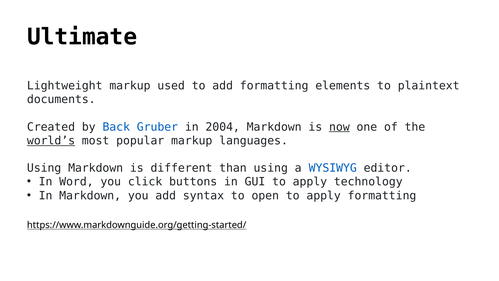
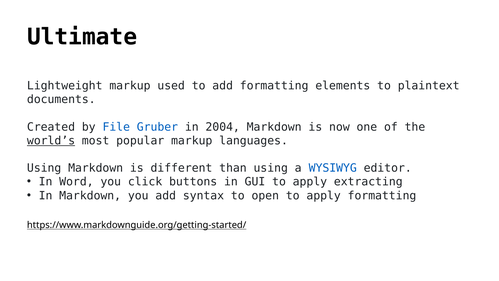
Back: Back -> File
now underline: present -> none
technology: technology -> extracting
